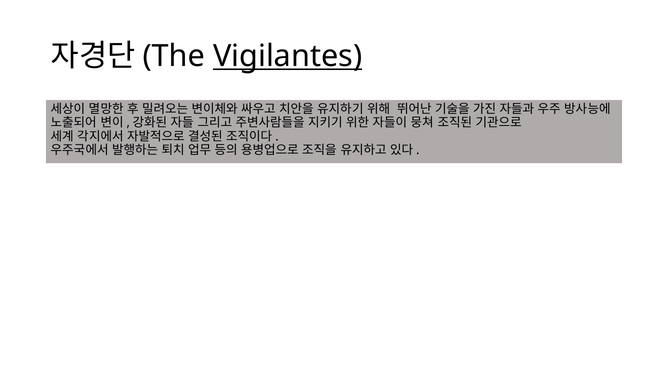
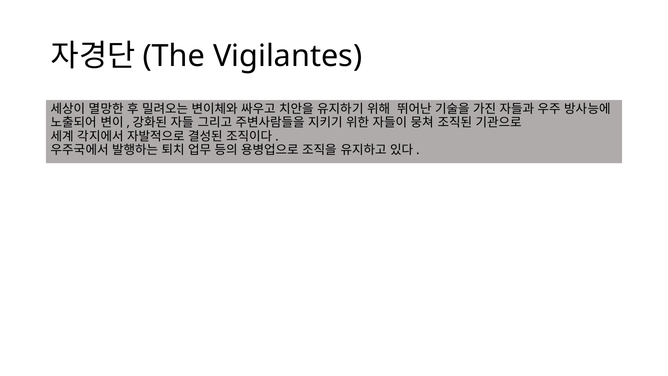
Vigilantes underline: present -> none
